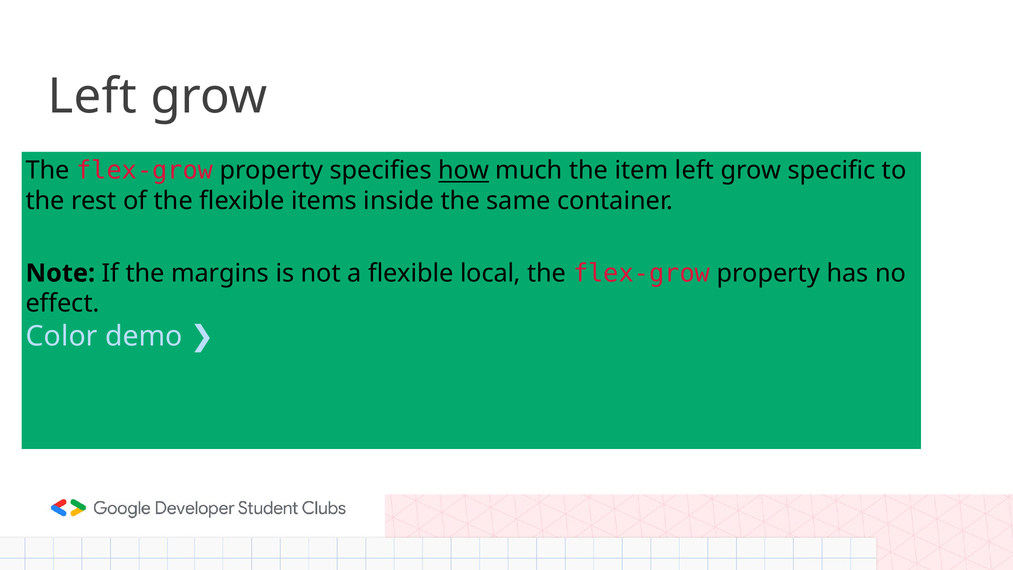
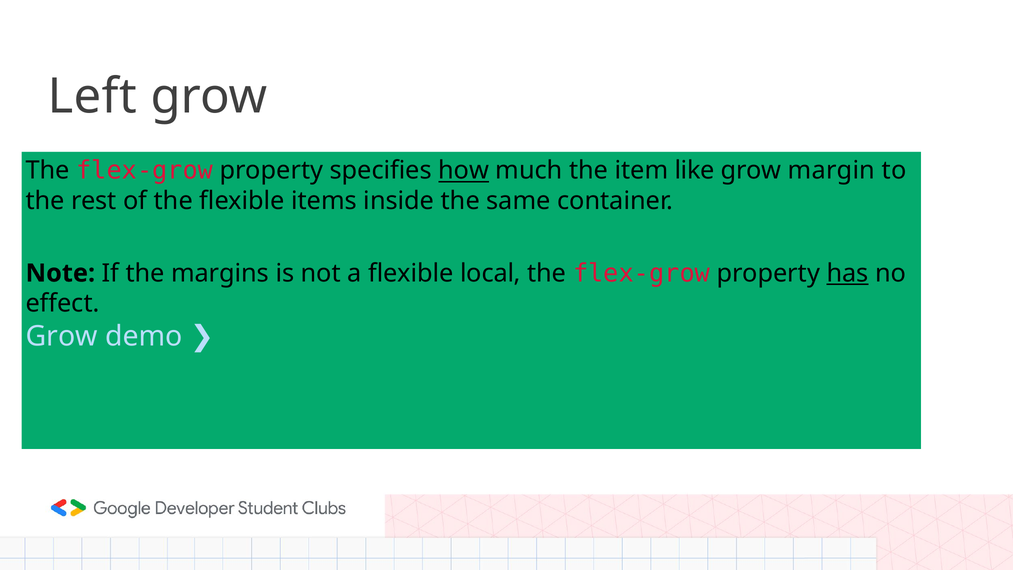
item left: left -> like
specific: specific -> margin
has underline: none -> present
Color at (62, 336): Color -> Grow
